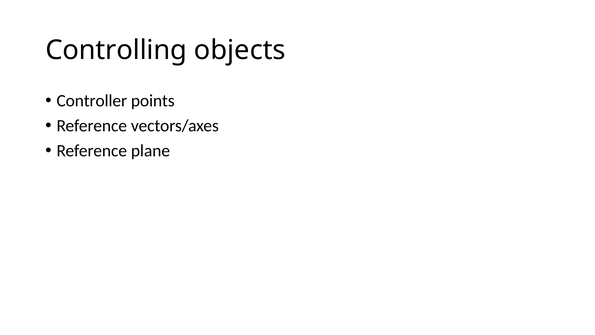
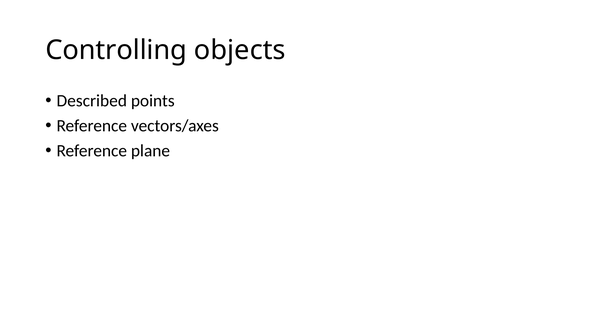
Controller: Controller -> Described
